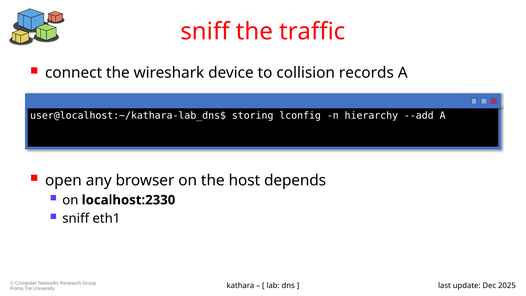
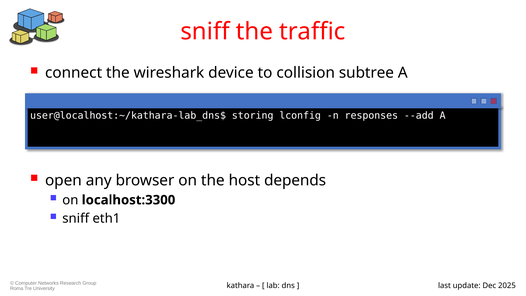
records: records -> subtree
hierarchy: hierarchy -> responses
localhost:2330: localhost:2330 -> localhost:3300
